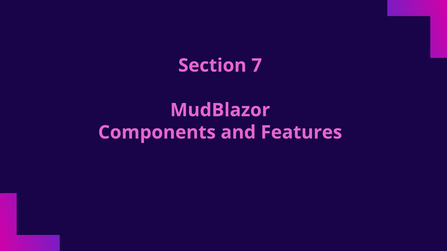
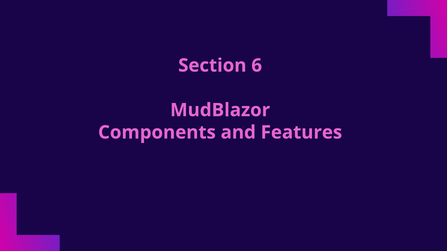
7: 7 -> 6
